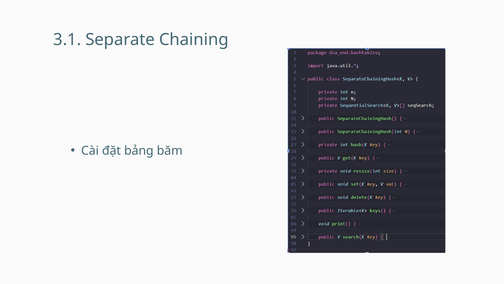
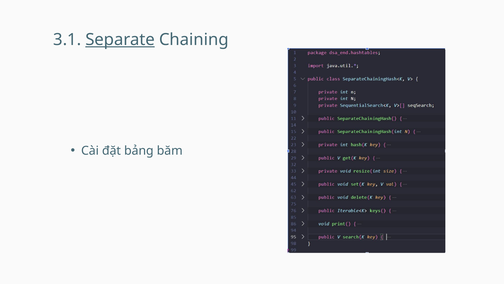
Separate underline: none -> present
